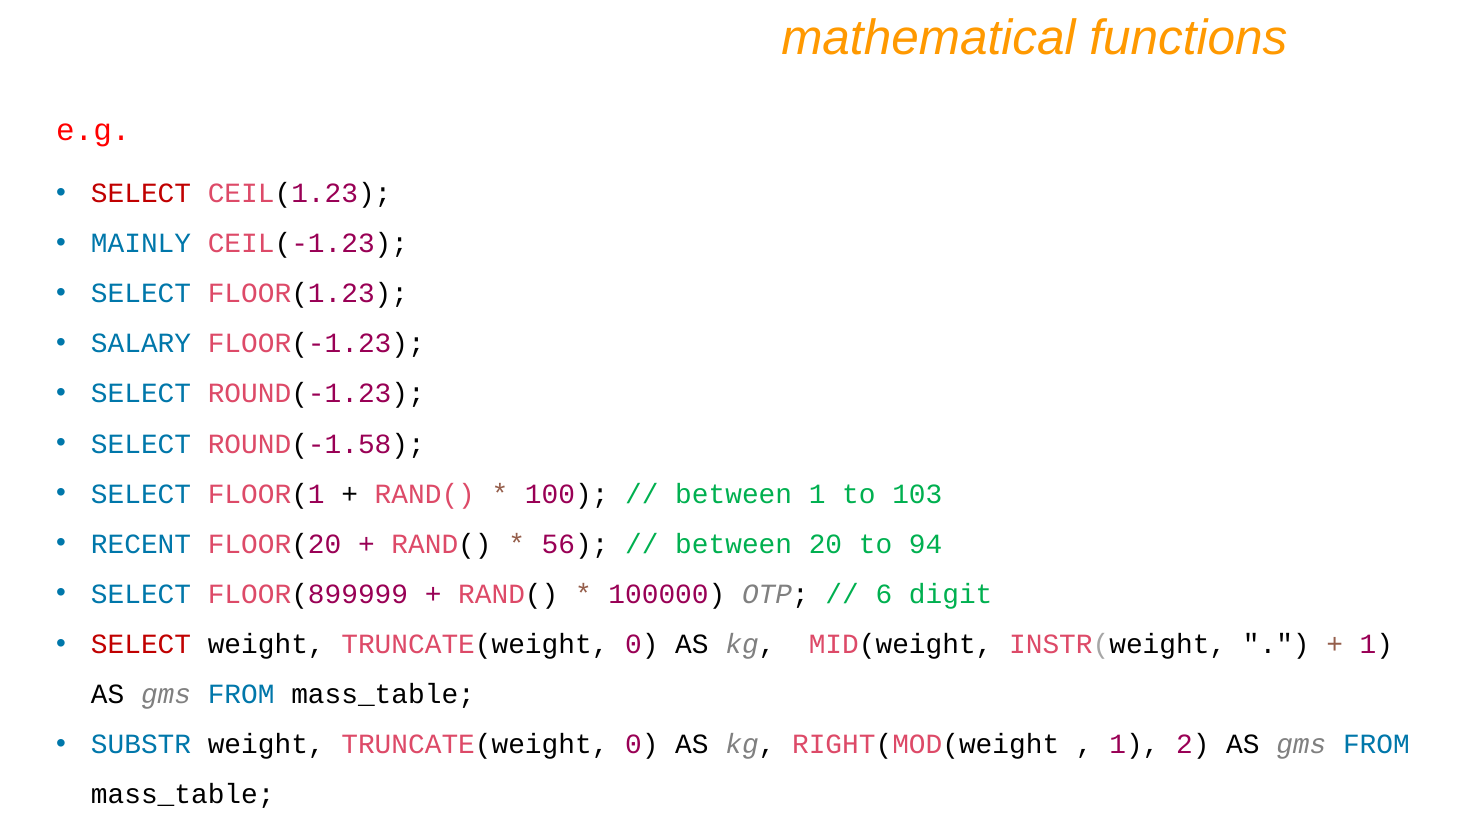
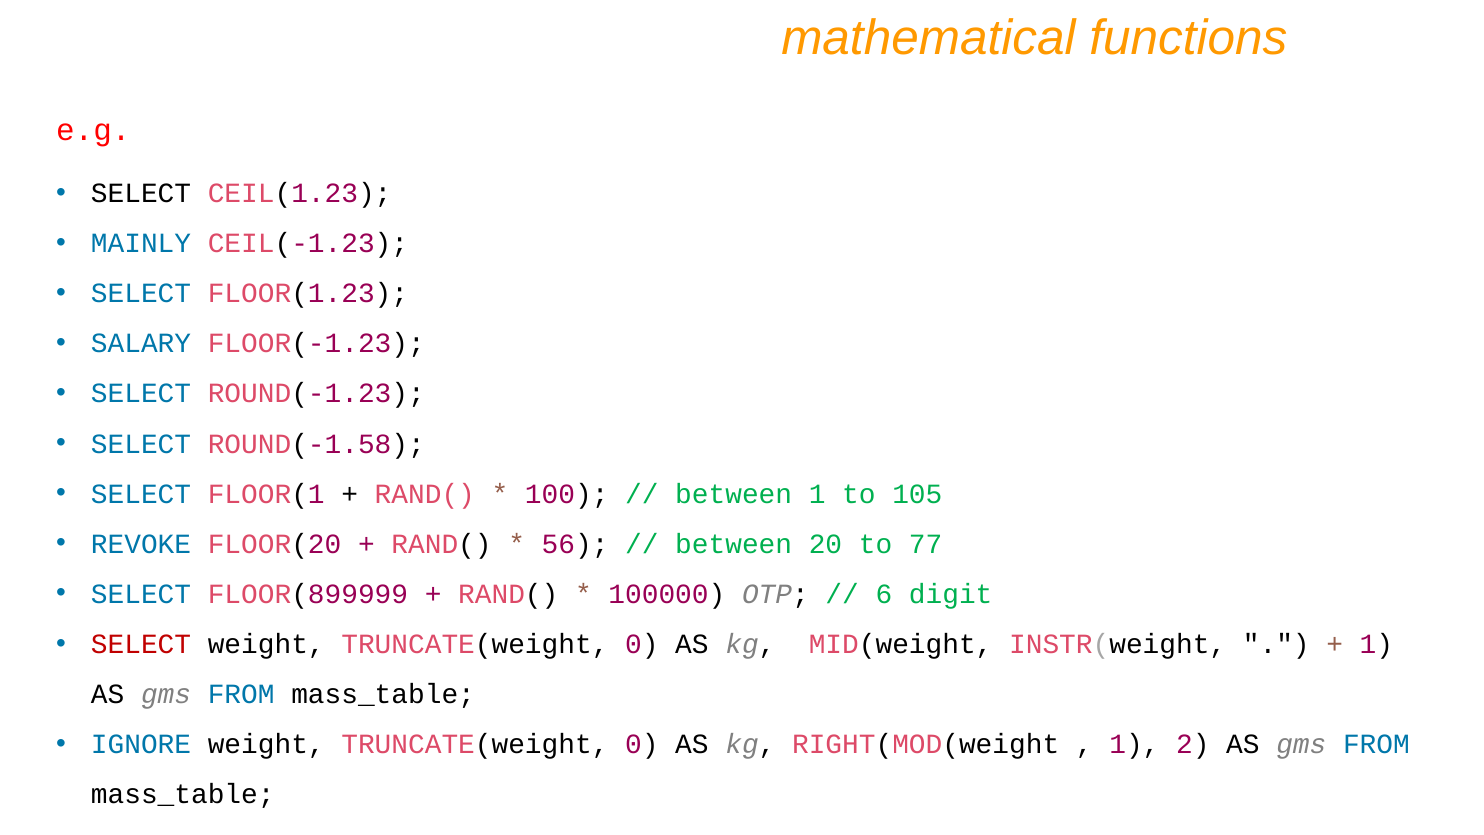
SELECT at (141, 193) colour: red -> black
103: 103 -> 105
RECENT: RECENT -> REVOKE
94: 94 -> 77
SUBSTR: SUBSTR -> IGNORE
